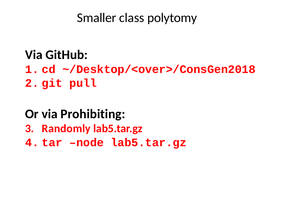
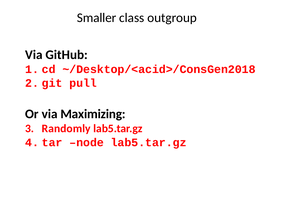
polytomy: polytomy -> outgroup
~/Desktop/<over>/ConsGen2018: ~/Desktop/<over>/ConsGen2018 -> ~/Desktop/<acid>/ConsGen2018
Prohibiting: Prohibiting -> Maximizing
